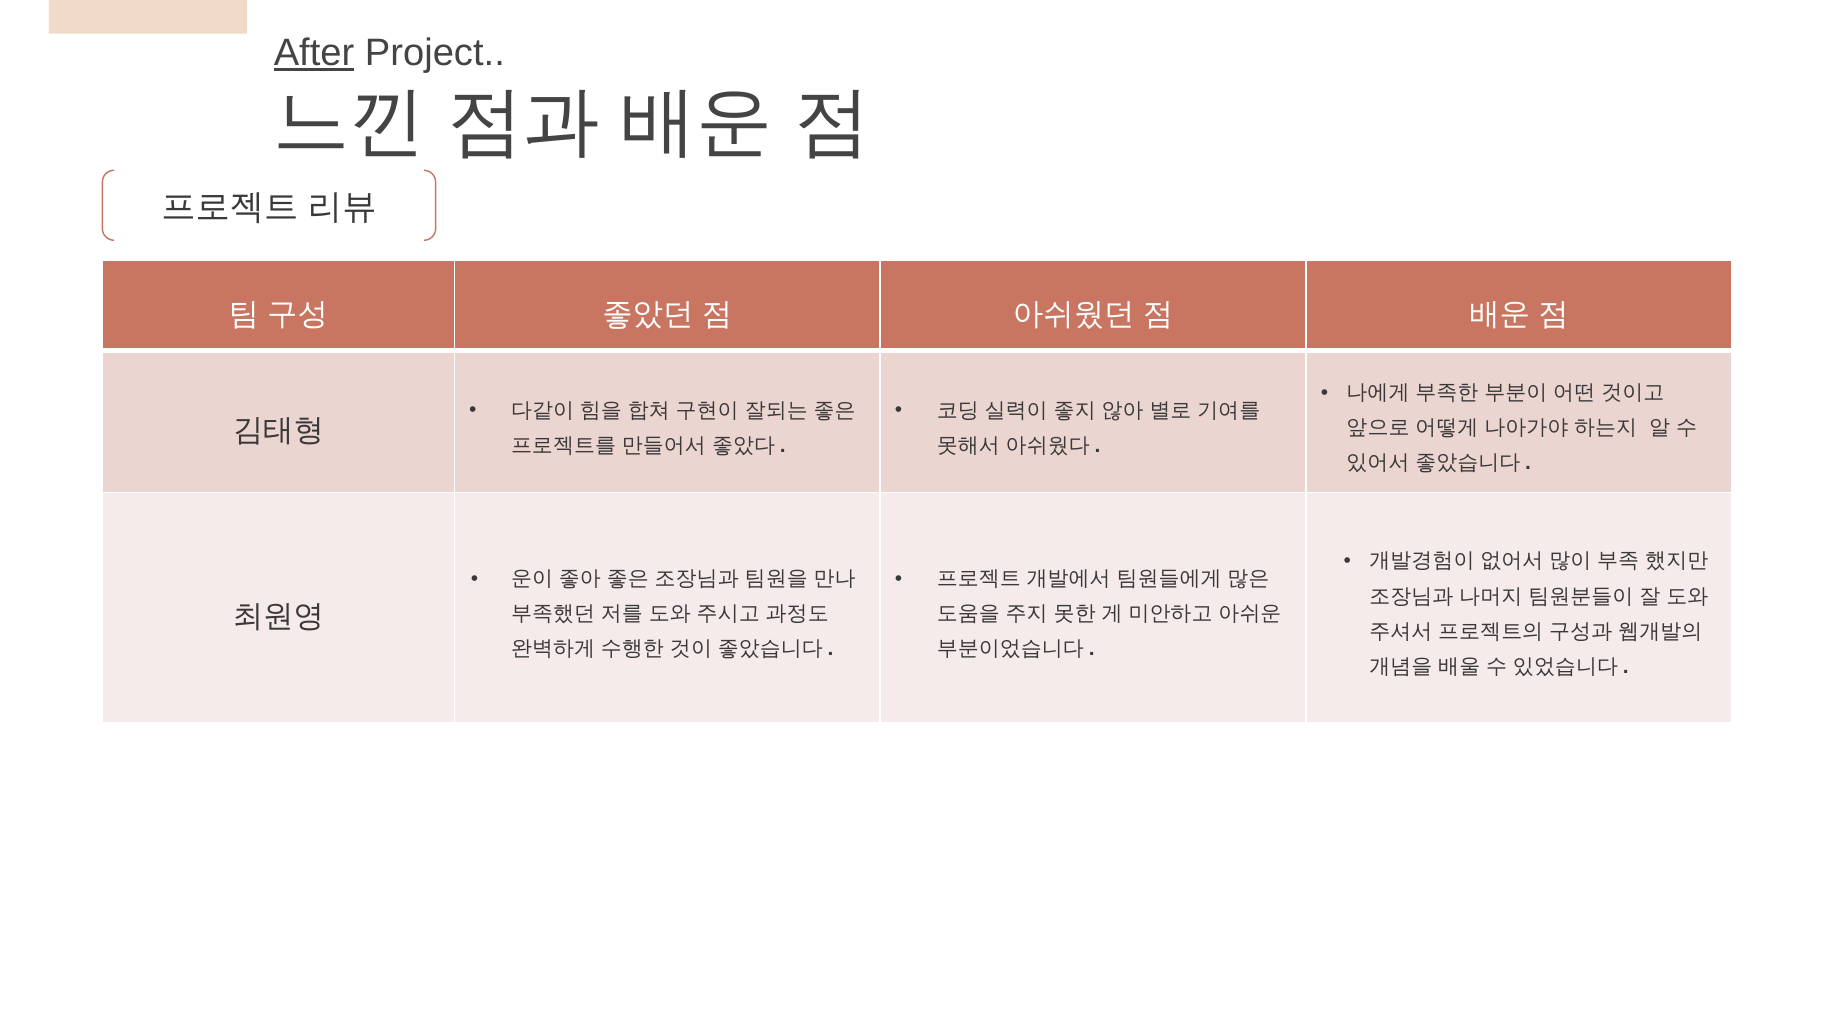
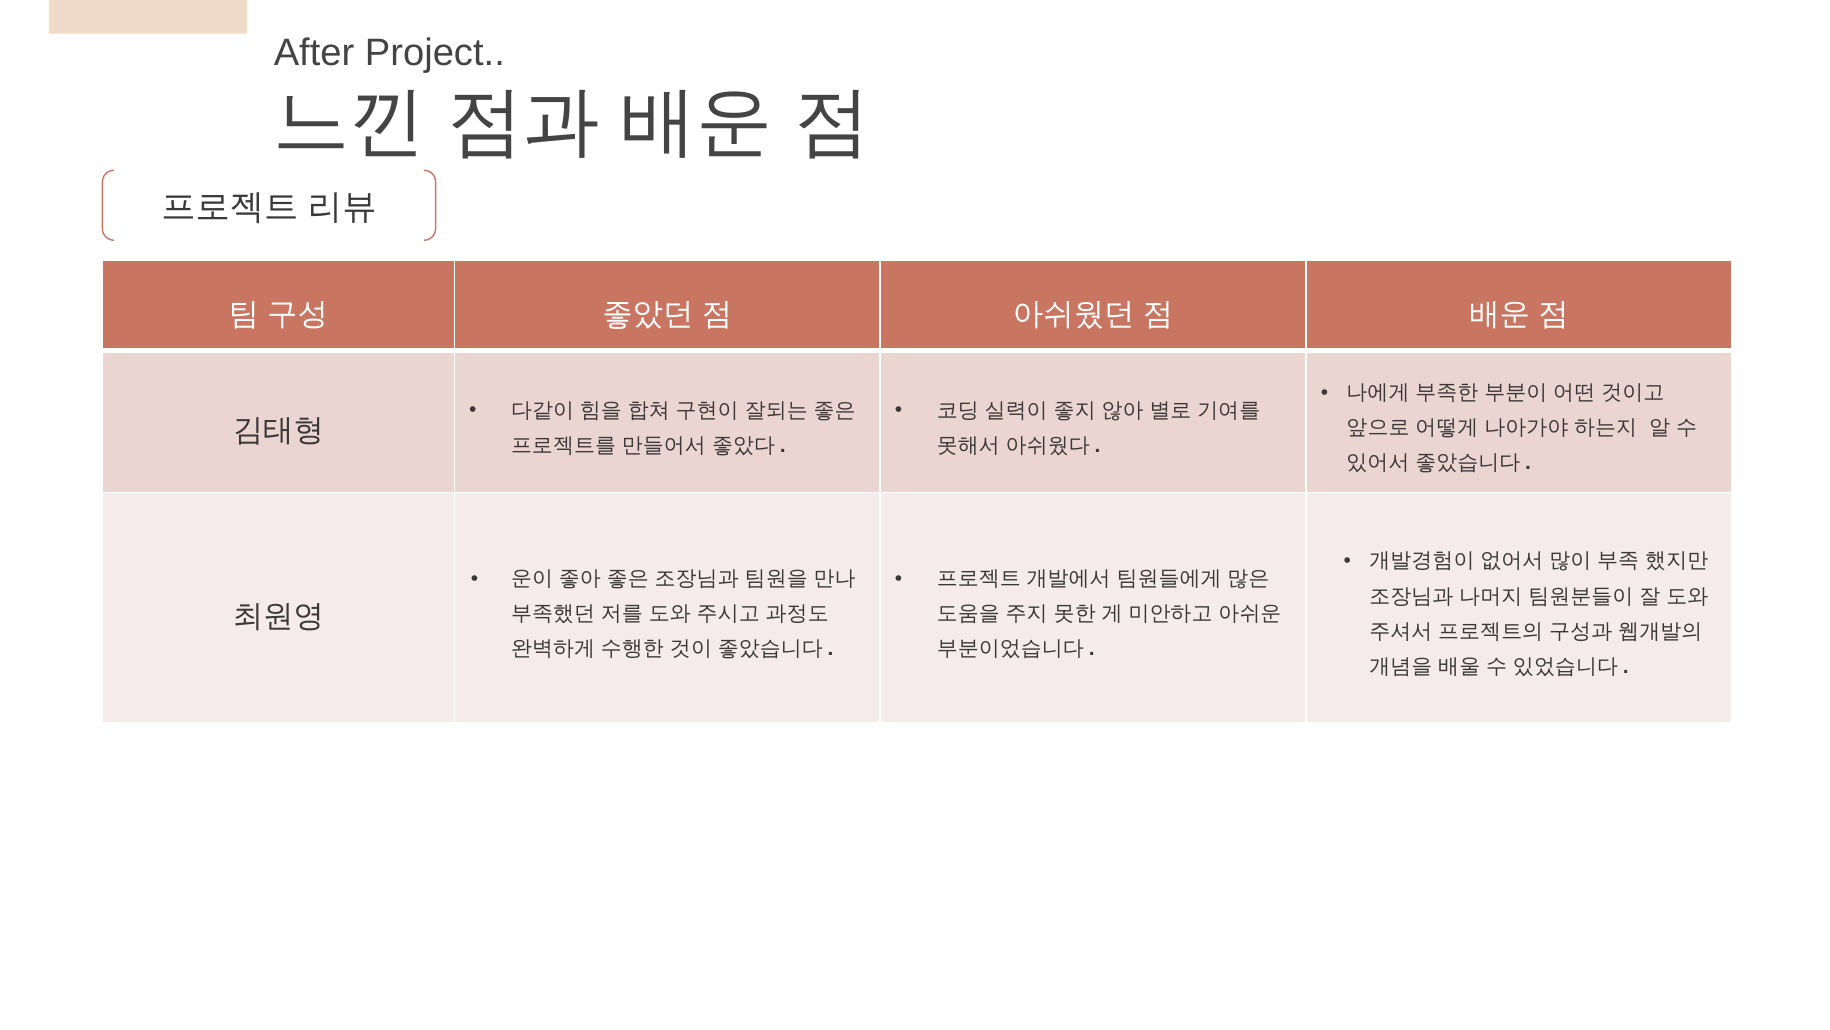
After underline: present -> none
